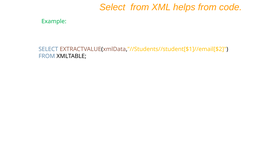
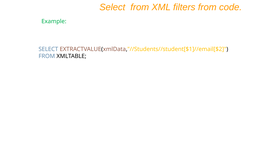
helps: helps -> filters
